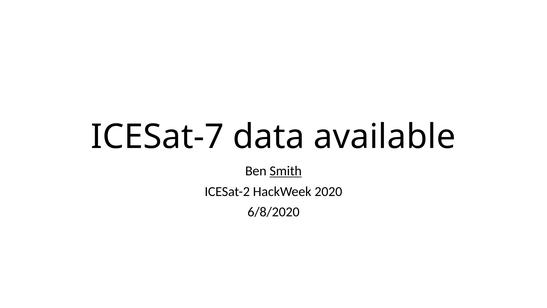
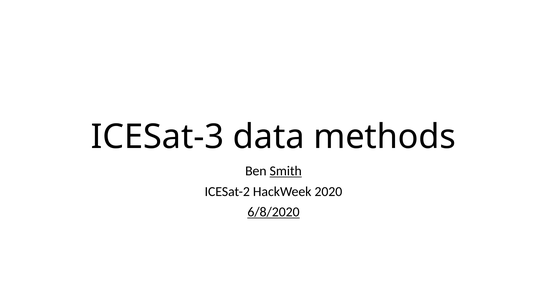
ICESat-7: ICESat-7 -> ICESat-3
available: available -> methods
6/8/2020 underline: none -> present
